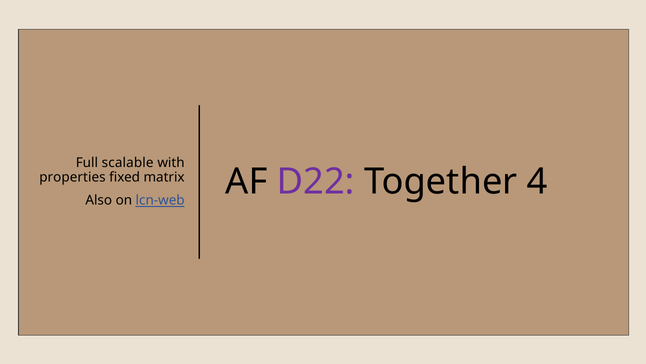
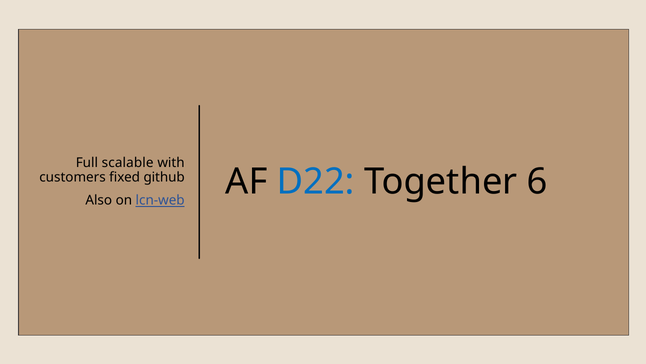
properties: properties -> customers
matrix: matrix -> github
D22 colour: purple -> blue
4: 4 -> 6
